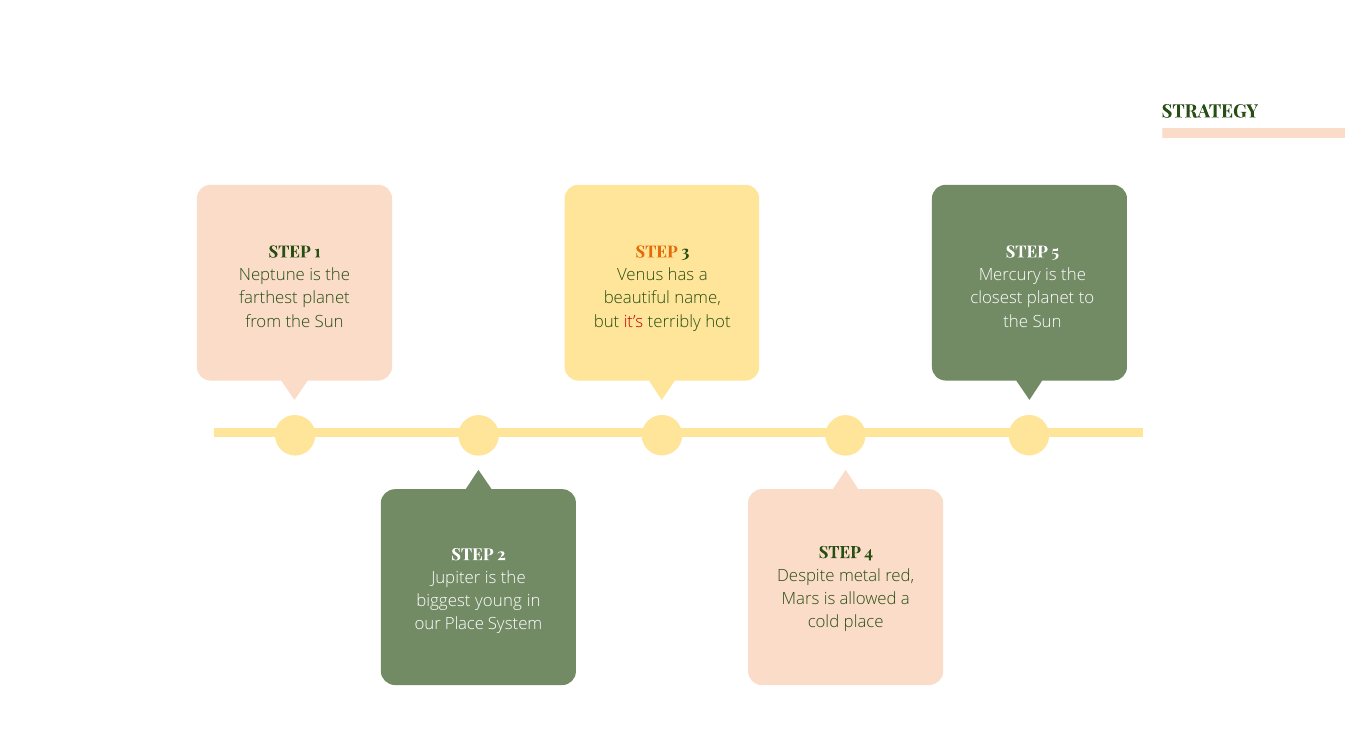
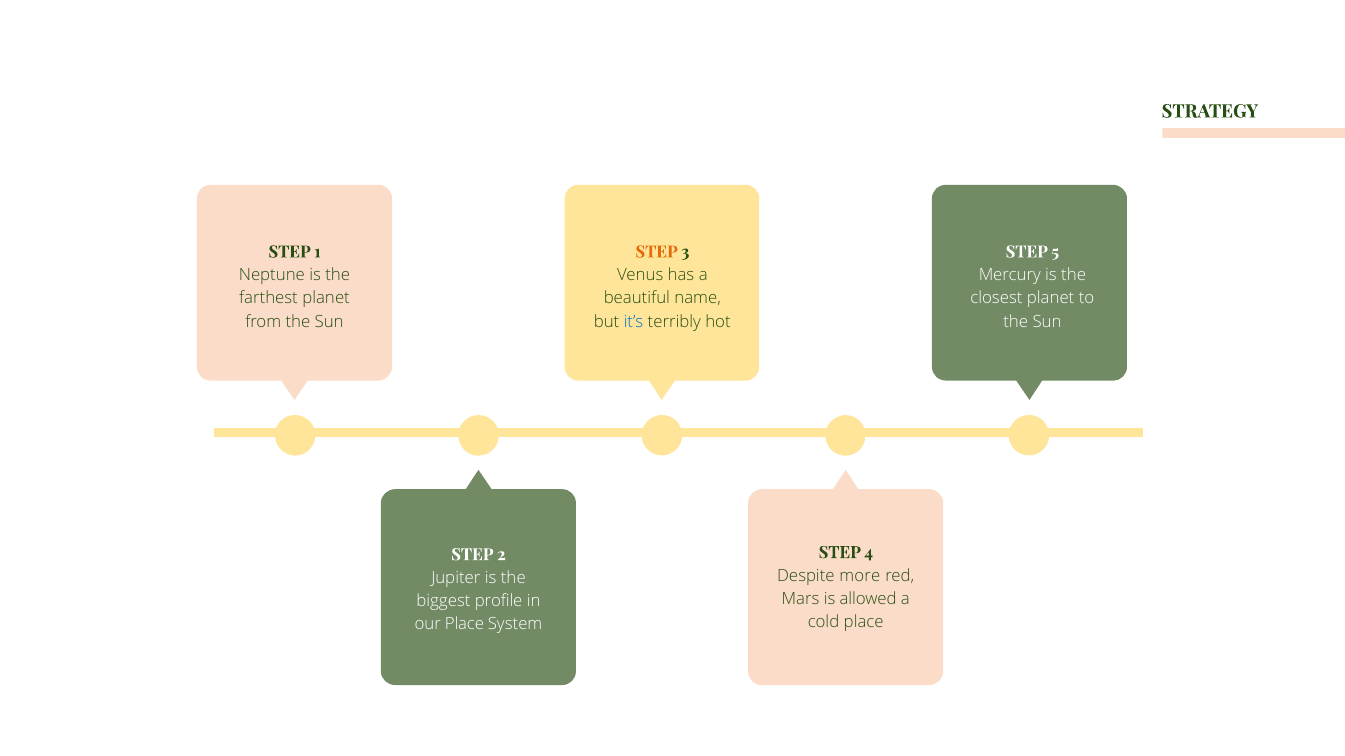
it’s colour: red -> blue
metal: metal -> more
young: young -> profile
